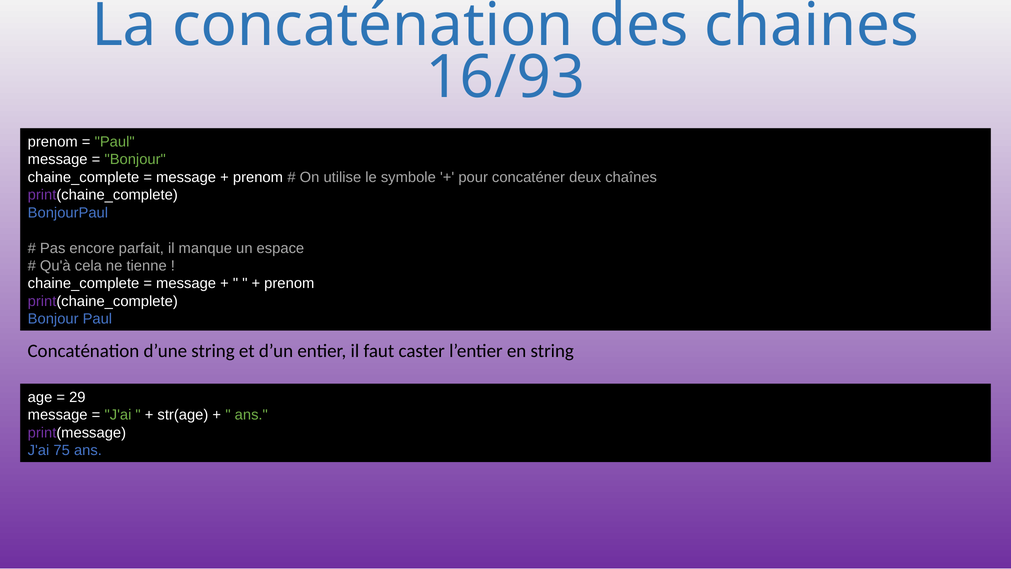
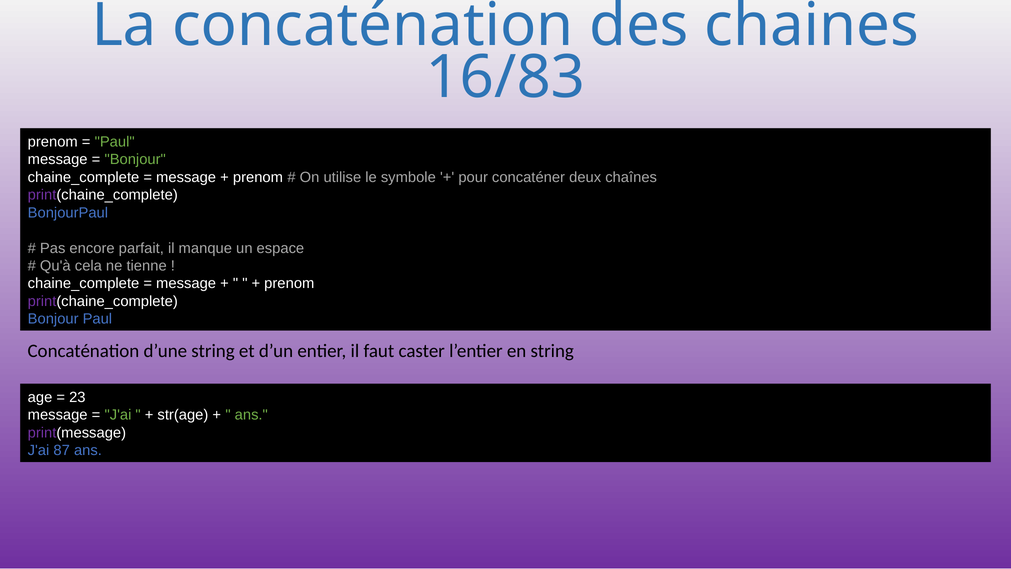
16/93: 16/93 -> 16/83
29: 29 -> 23
75: 75 -> 87
